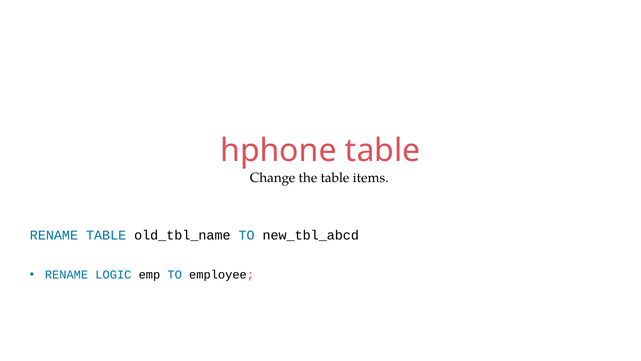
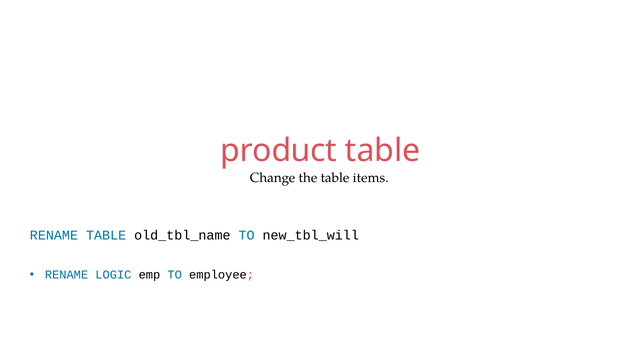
hphone: hphone -> product
new_tbl_abcd: new_tbl_abcd -> new_tbl_will
